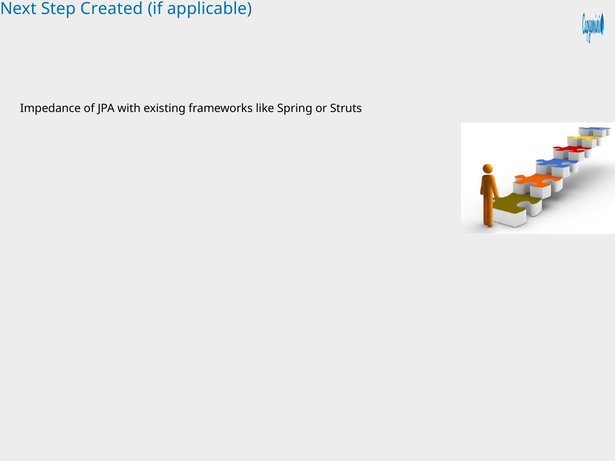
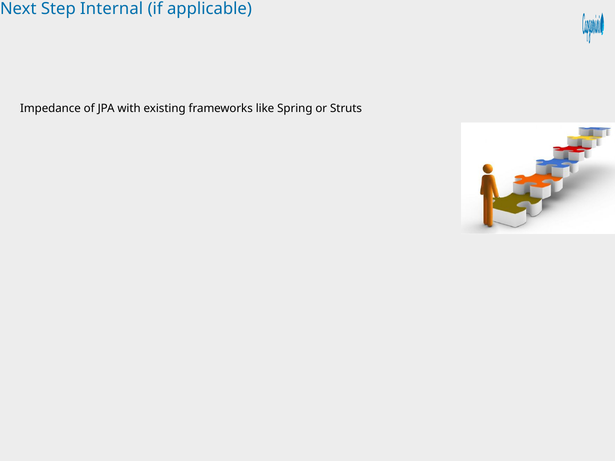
Created: Created -> Internal
